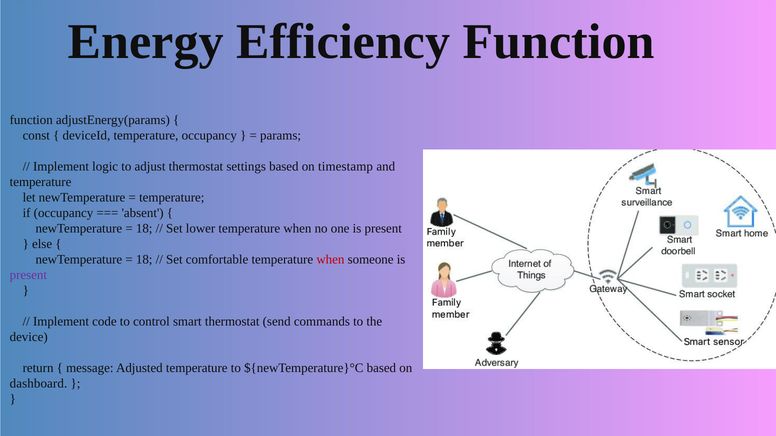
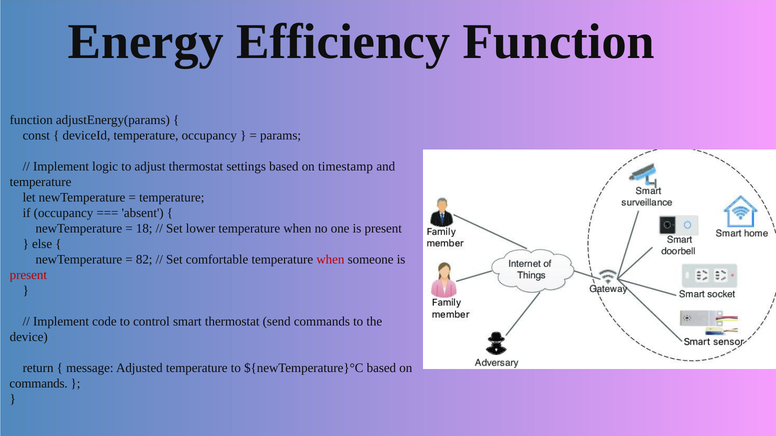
18 at (144, 260): 18 -> 82
present at (28, 275) colour: purple -> red
dashboard at (38, 384): dashboard -> commands
